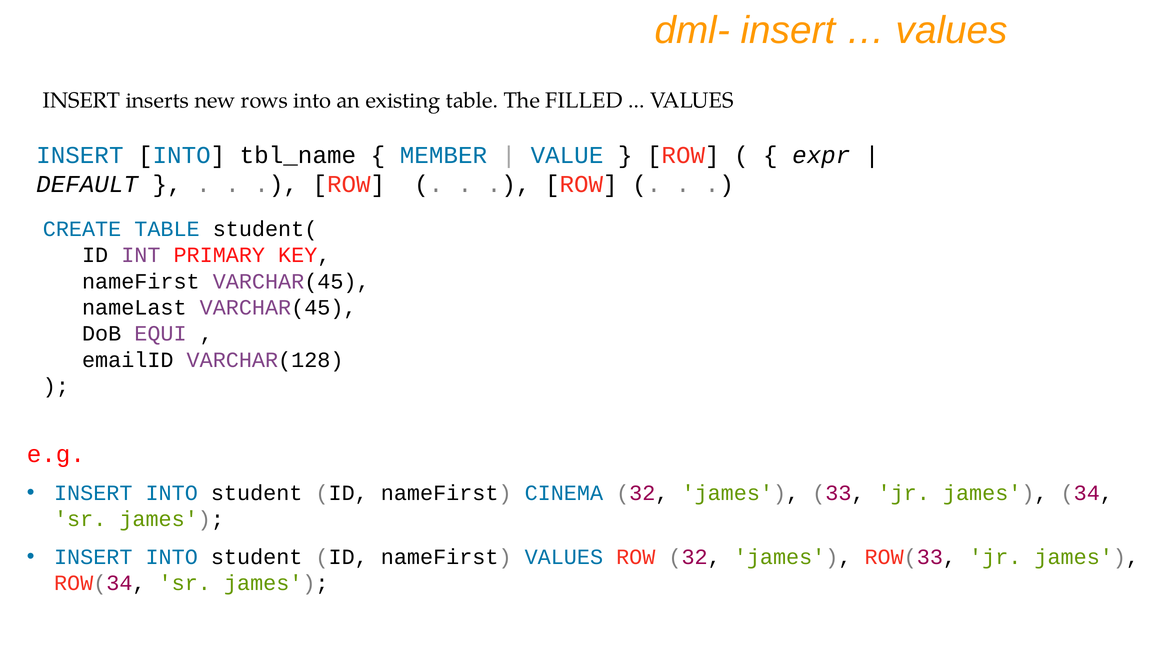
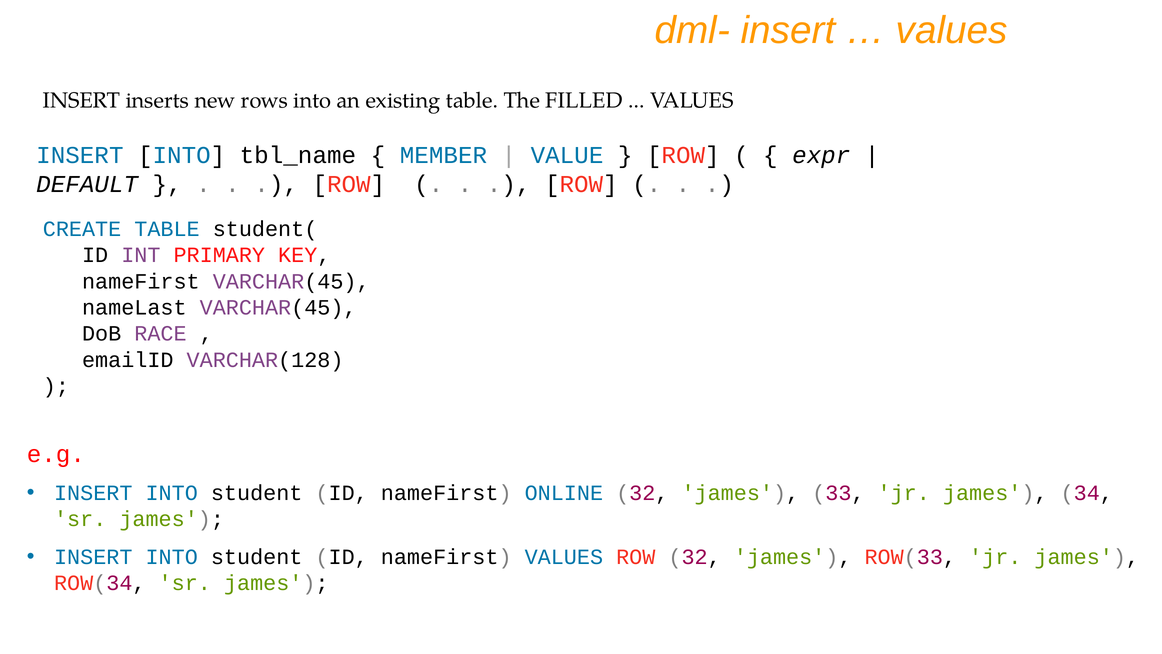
EQUI: EQUI -> RACE
CINEMA: CINEMA -> ONLINE
